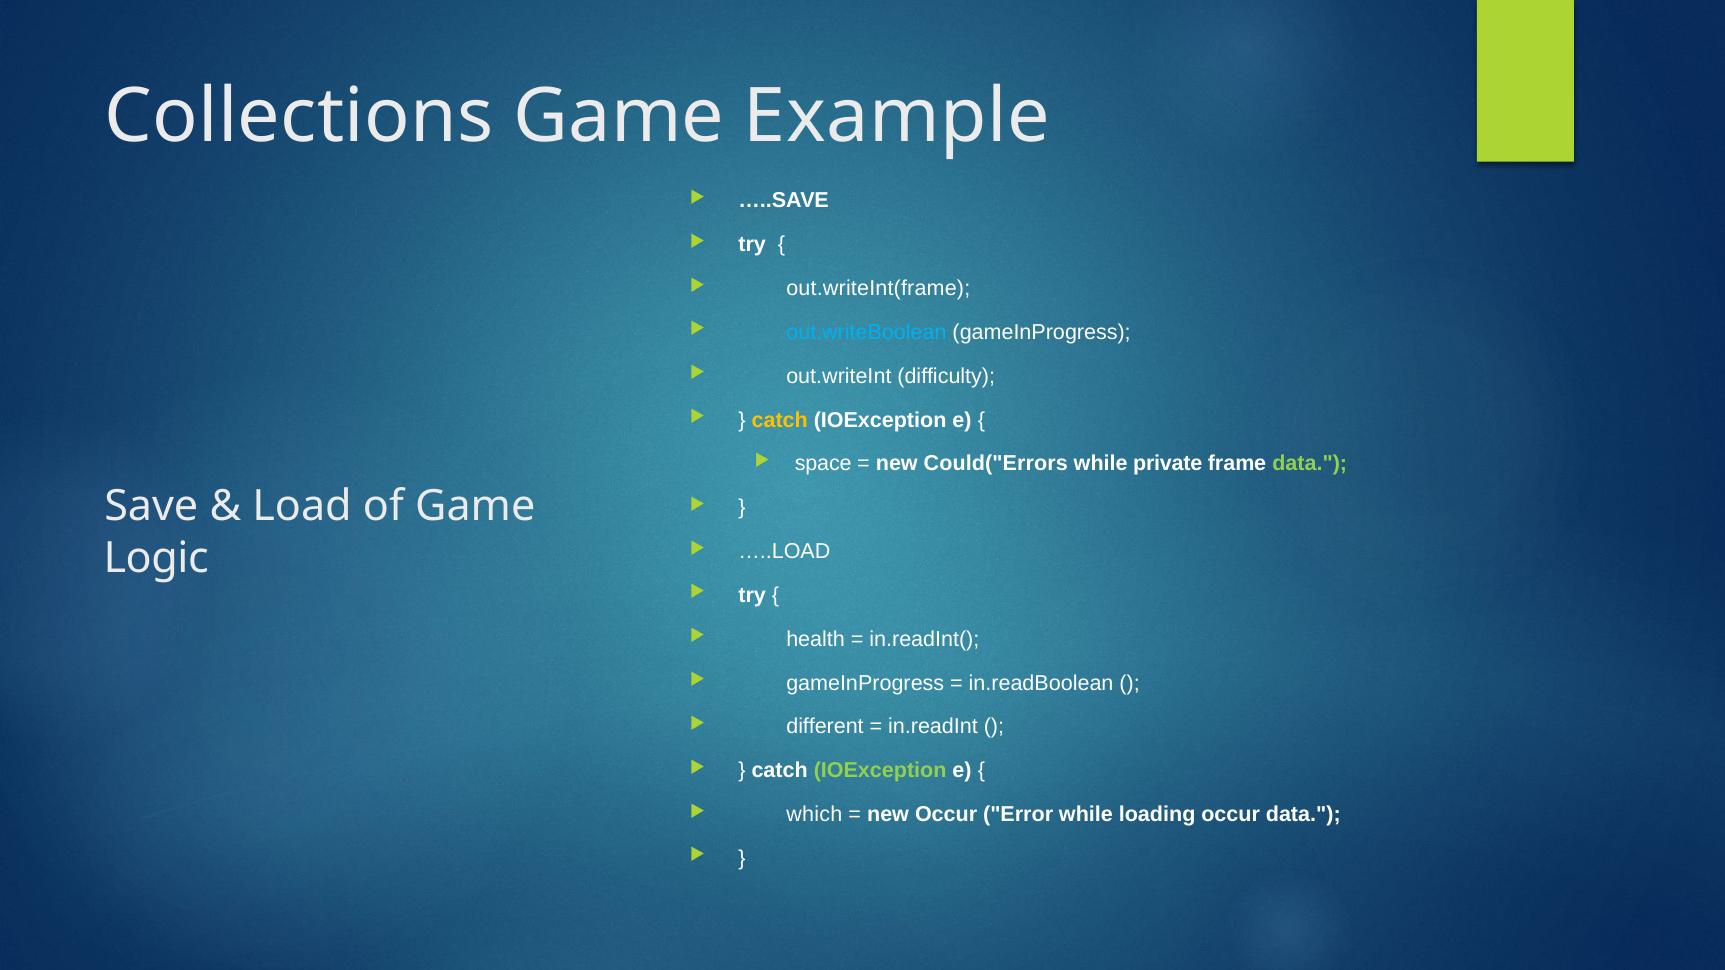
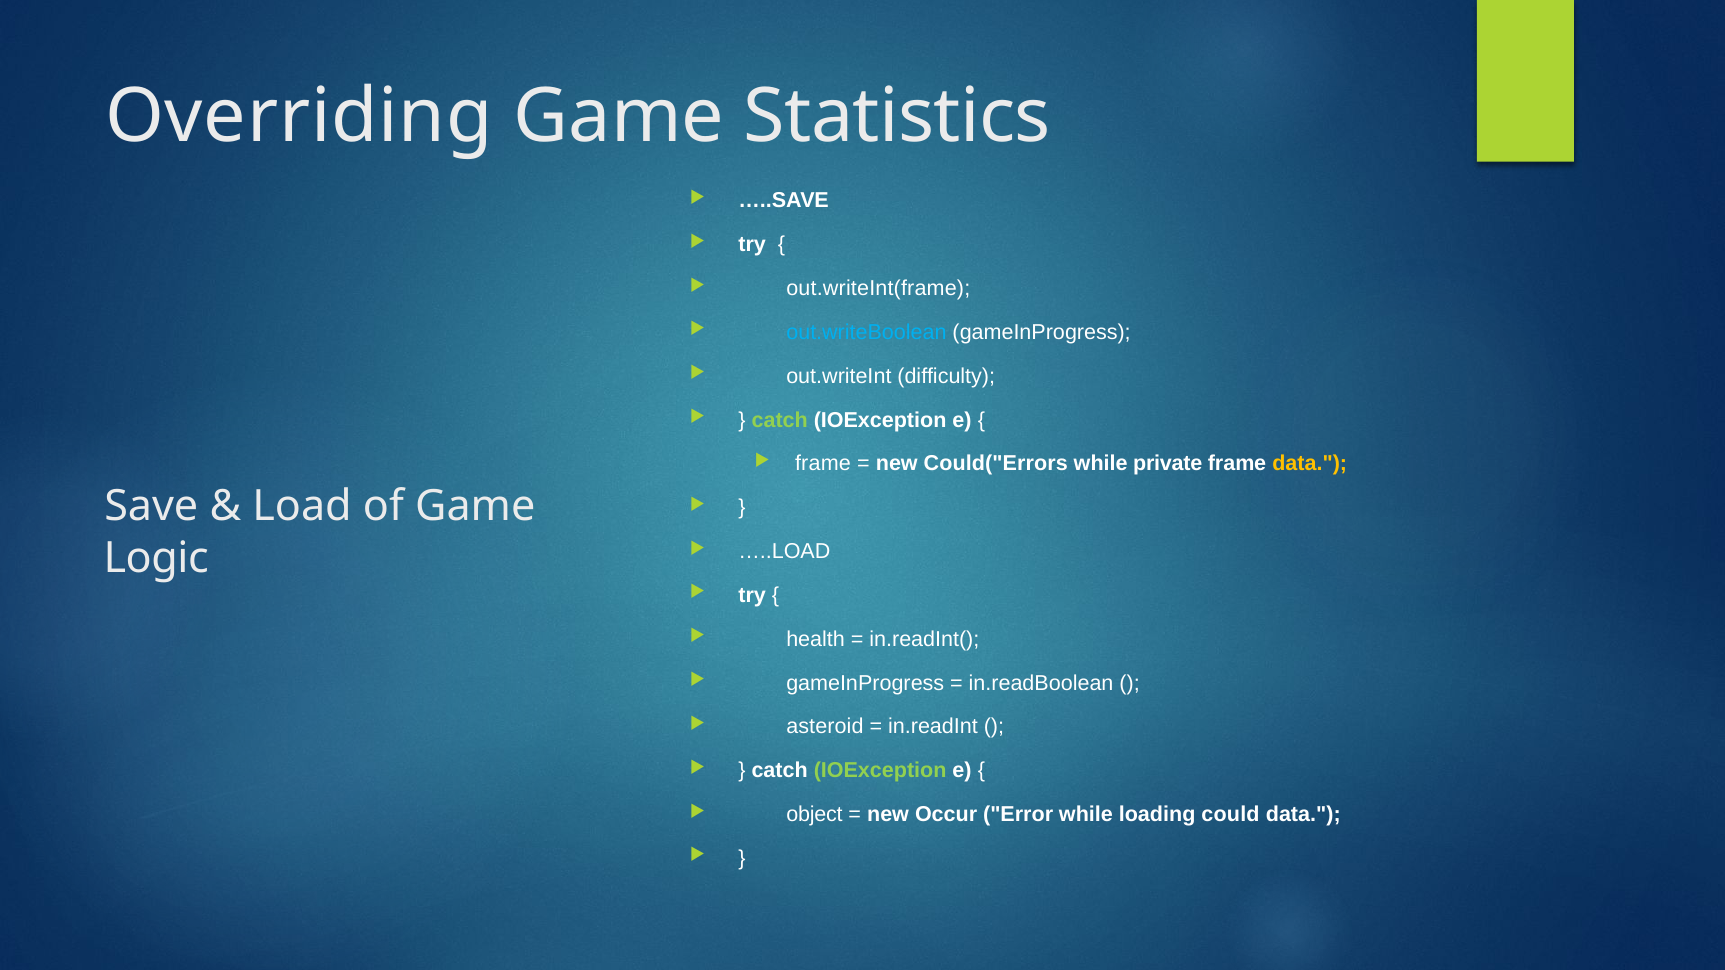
Collections: Collections -> Overriding
Example: Example -> Statistics
catch at (780, 420) colour: yellow -> light green
space at (823, 464): space -> frame
data at (1310, 464) colour: light green -> yellow
different: different -> asteroid
which: which -> object
loading occur: occur -> could
